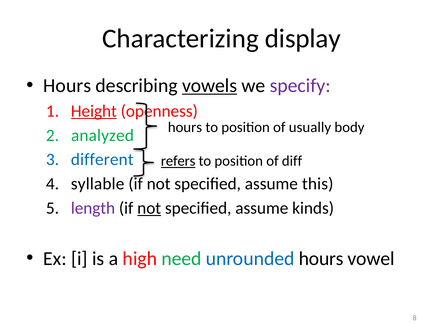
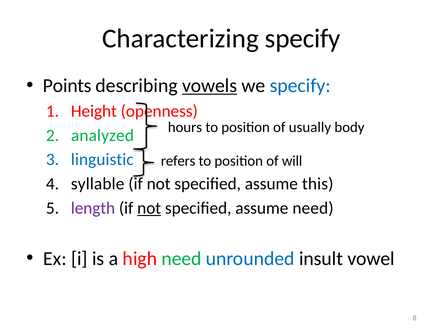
Characterizing display: display -> specify
Hours at (67, 86): Hours -> Points
specify at (300, 86) colour: purple -> blue
Height underline: present -> none
different: different -> linguistic
refers underline: present -> none
diff: diff -> will
assume kinds: kinds -> need
unrounded hours: hours -> insult
